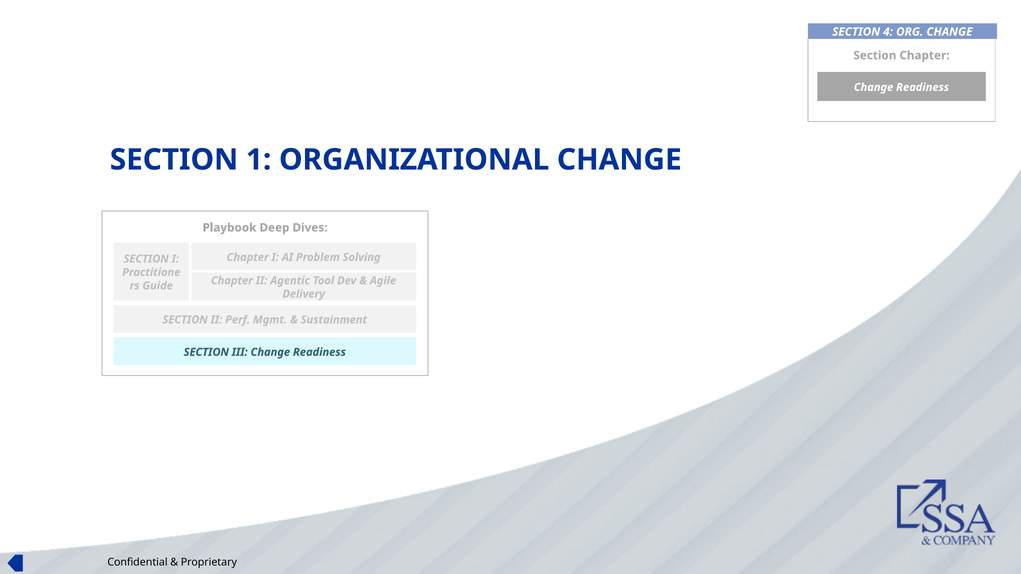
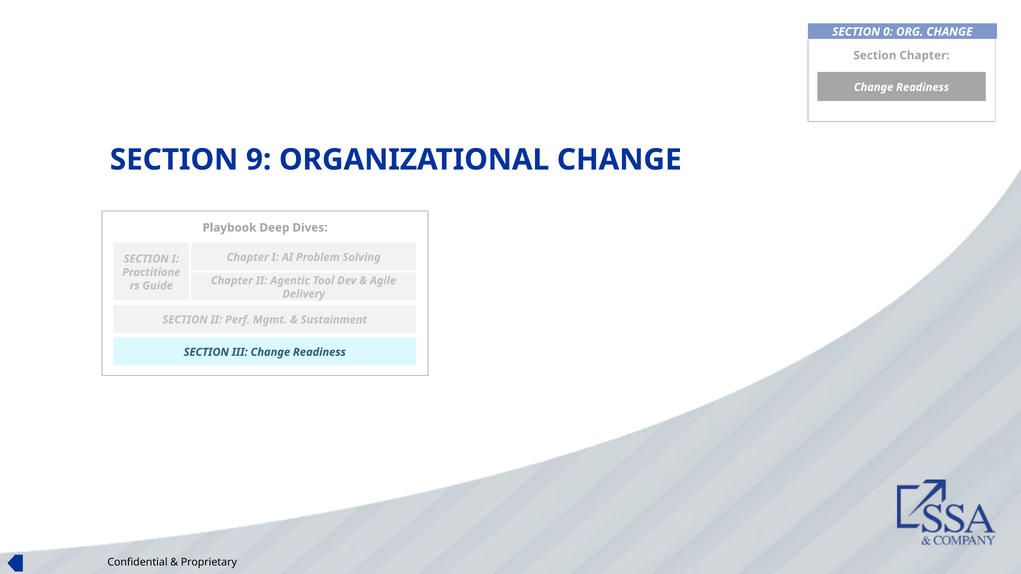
4: 4 -> 0
1: 1 -> 9
